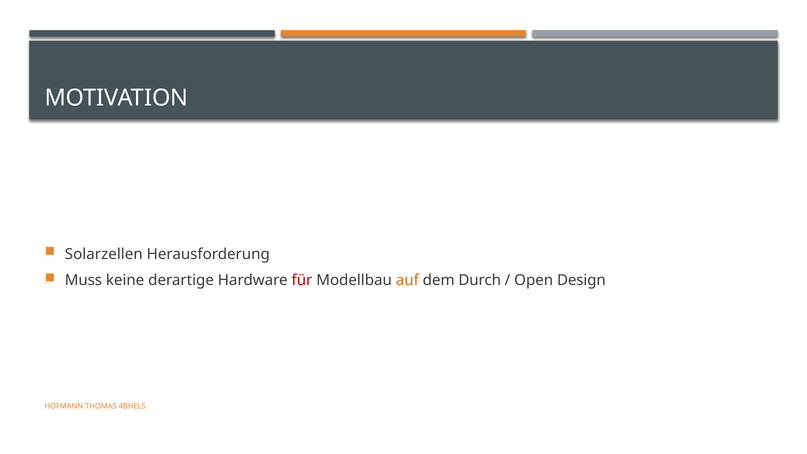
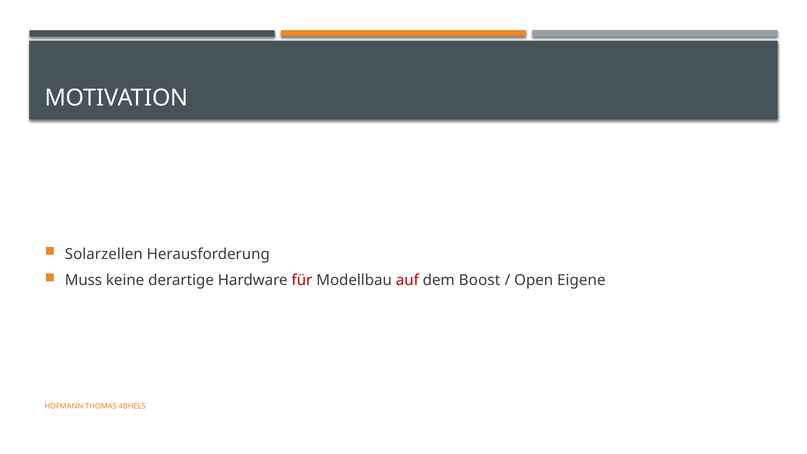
auf colour: orange -> red
Durch: Durch -> Boost
Design: Design -> Eigene
